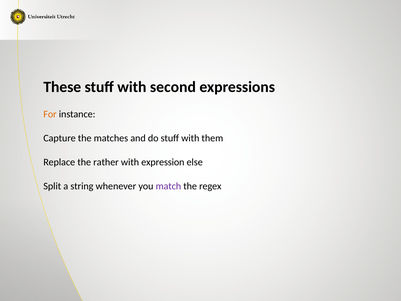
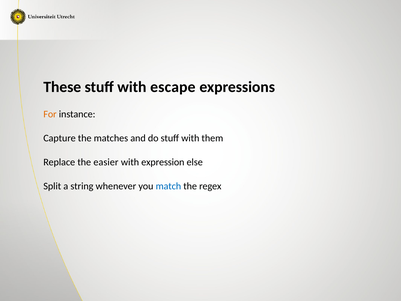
second: second -> escape
rather: rather -> easier
match colour: purple -> blue
